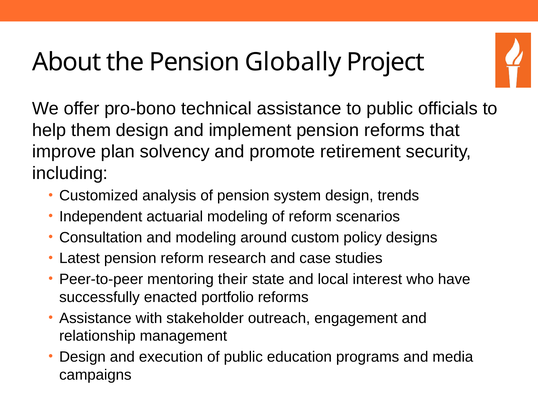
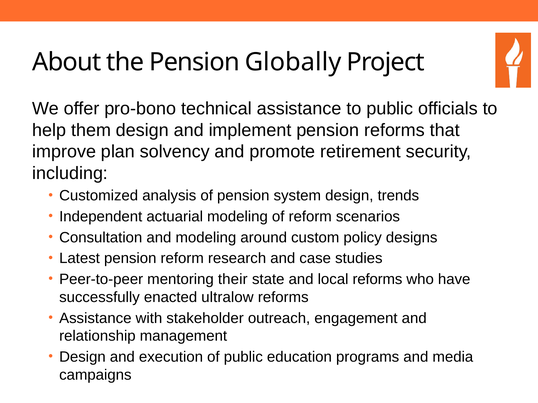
local interest: interest -> reforms
portfolio: portfolio -> ultralow
